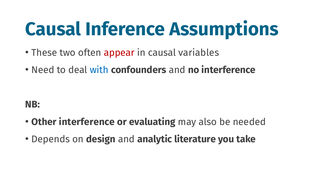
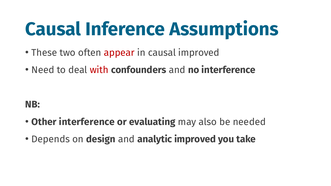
causal variables: variables -> improved
with colour: blue -> red
analytic literature: literature -> improved
